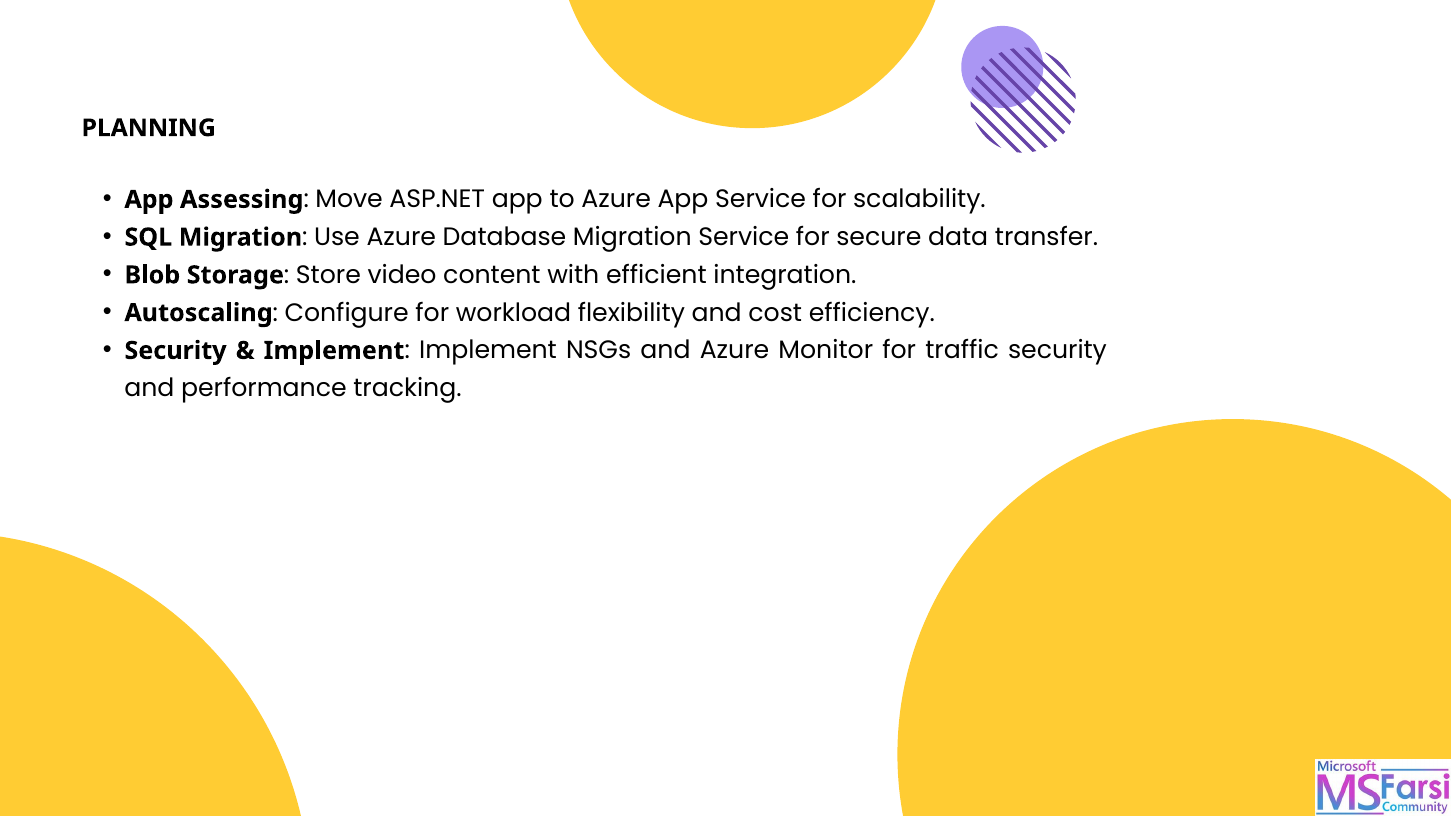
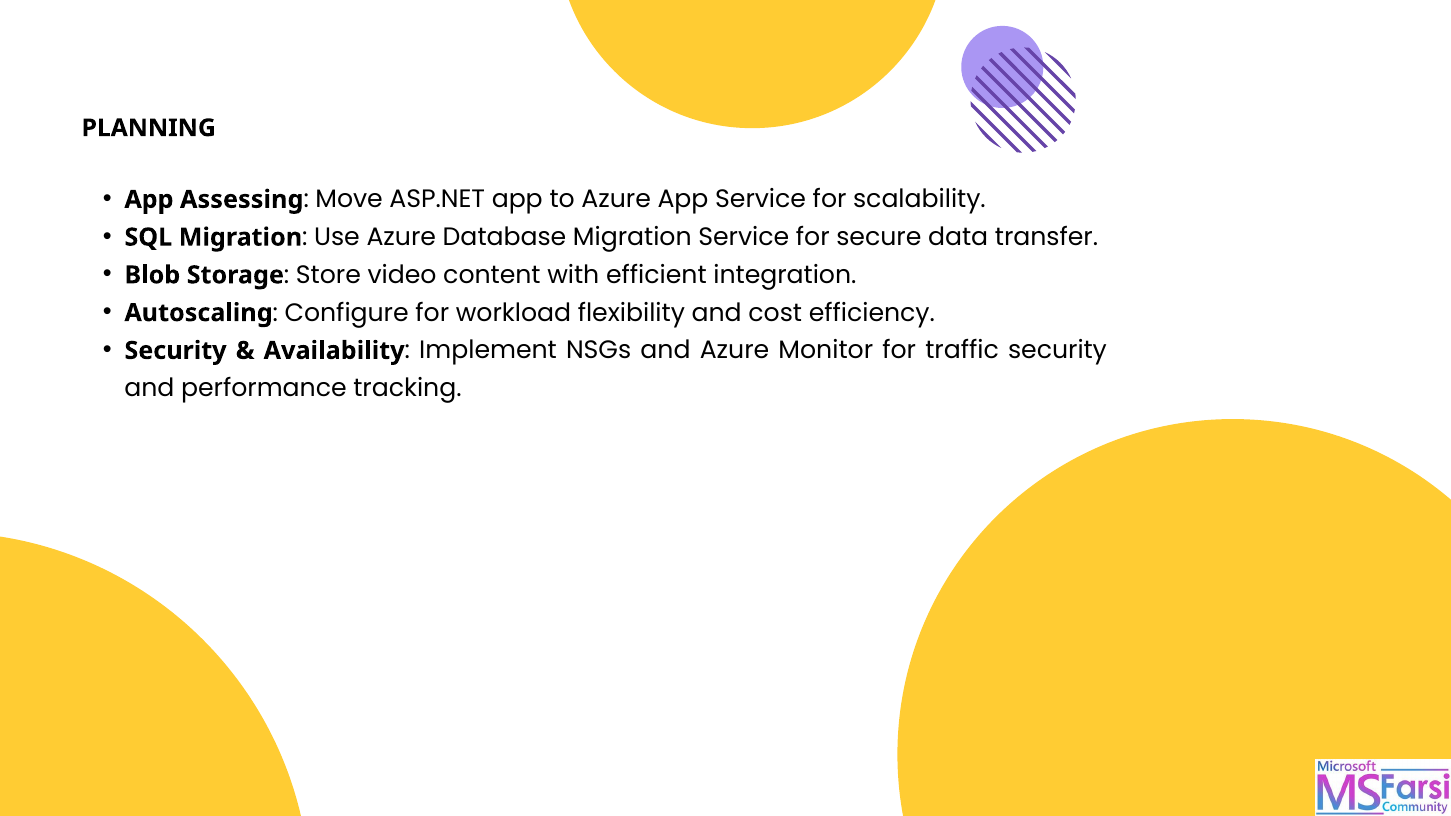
Implement at (334, 351): Implement -> Availability
